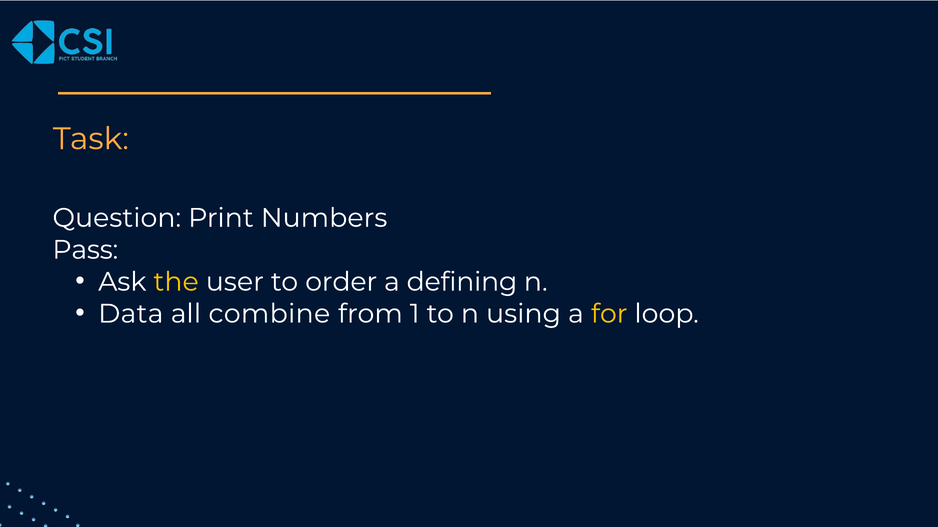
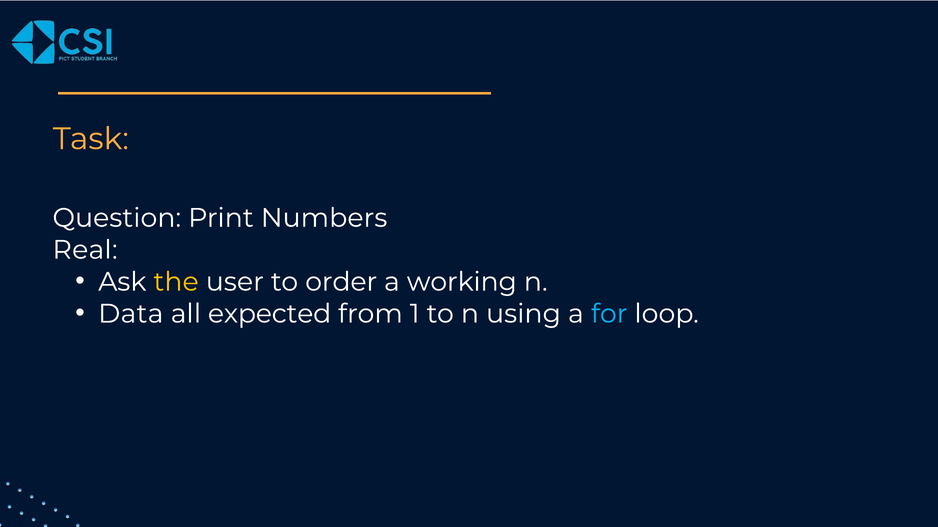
Pass: Pass -> Real
defining: defining -> working
combine: combine -> expected
for colour: yellow -> light blue
